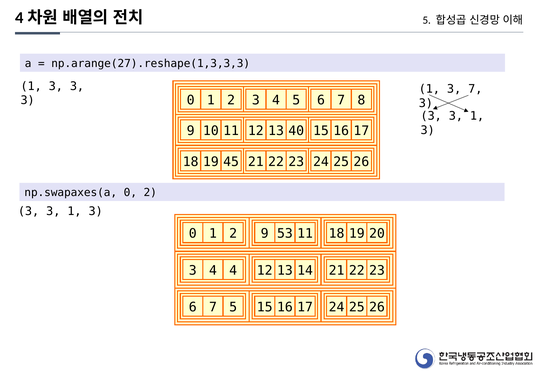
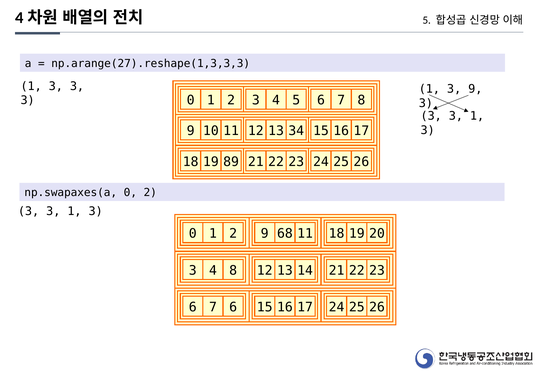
3 7: 7 -> 9
40: 40 -> 34
45: 45 -> 89
53: 53 -> 68
4 4: 4 -> 8
7 5: 5 -> 6
